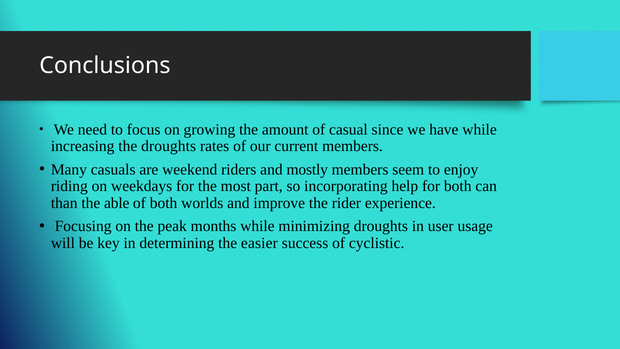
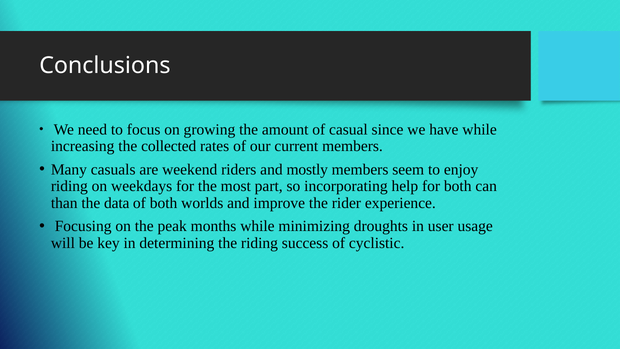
the droughts: droughts -> collected
able: able -> data
the easier: easier -> riding
